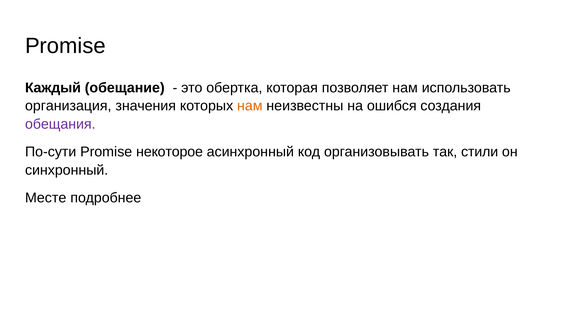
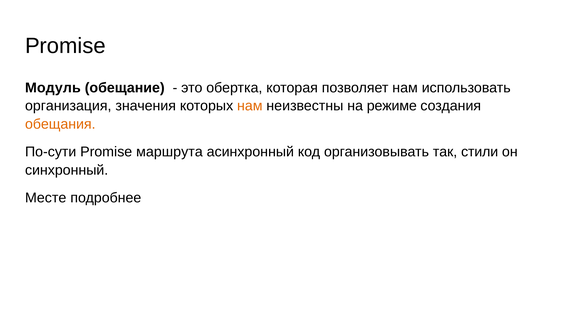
Каждый: Каждый -> Модуль
ошибся: ошибся -> режиме
обещания colour: purple -> orange
некоторое: некоторое -> маршрута
